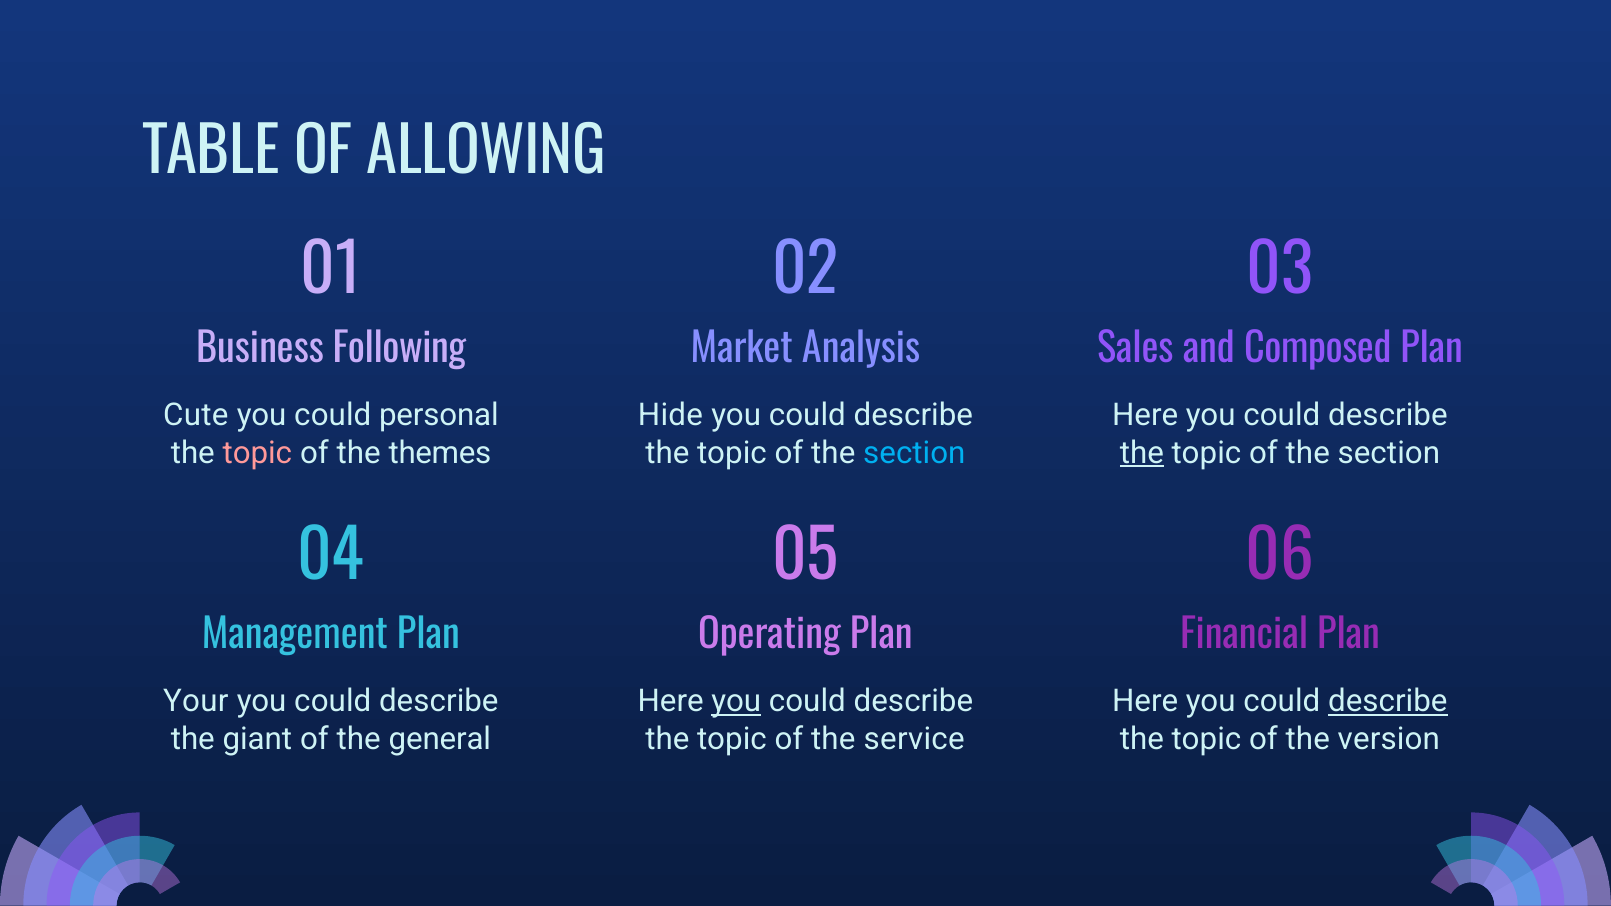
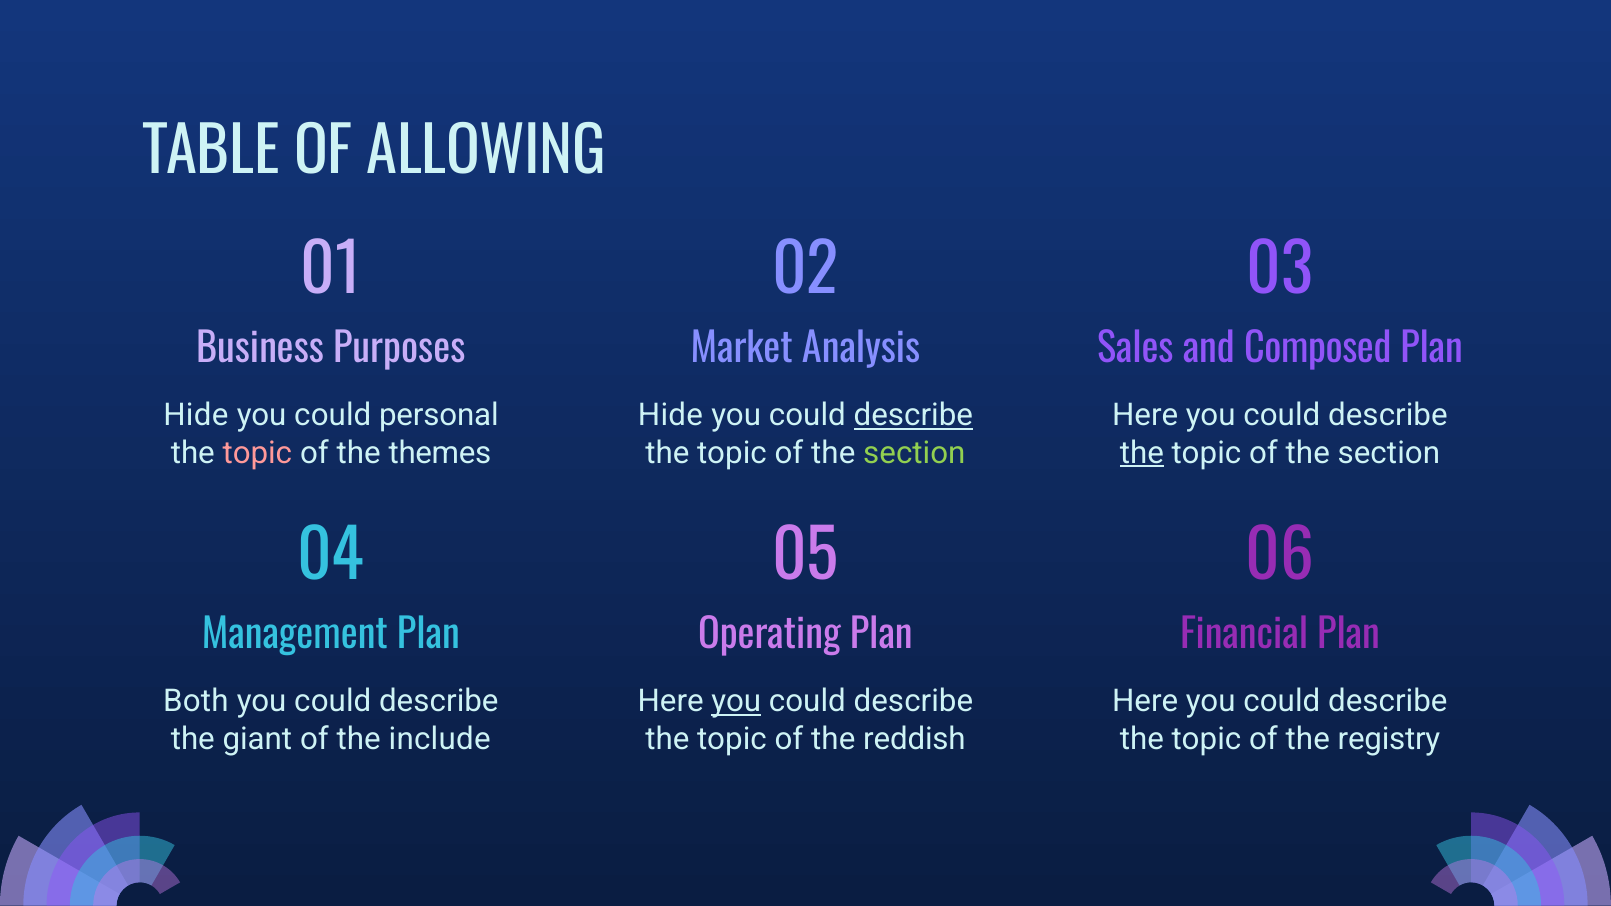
Following: Following -> Purposes
Cute at (196, 415): Cute -> Hide
describe at (913, 415) underline: none -> present
section at (914, 453) colour: light blue -> light green
Your: Your -> Both
describe at (1388, 702) underline: present -> none
general: general -> include
service: service -> reddish
version: version -> registry
